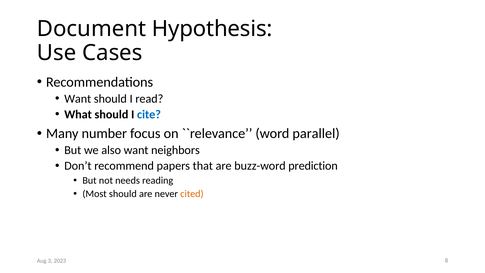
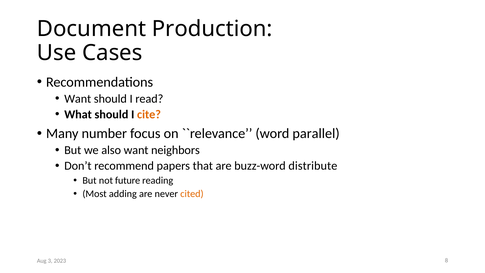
Hypothesis: Hypothesis -> Production
cite colour: blue -> orange
prediction: prediction -> distribute
needs: needs -> future
Most should: should -> adding
